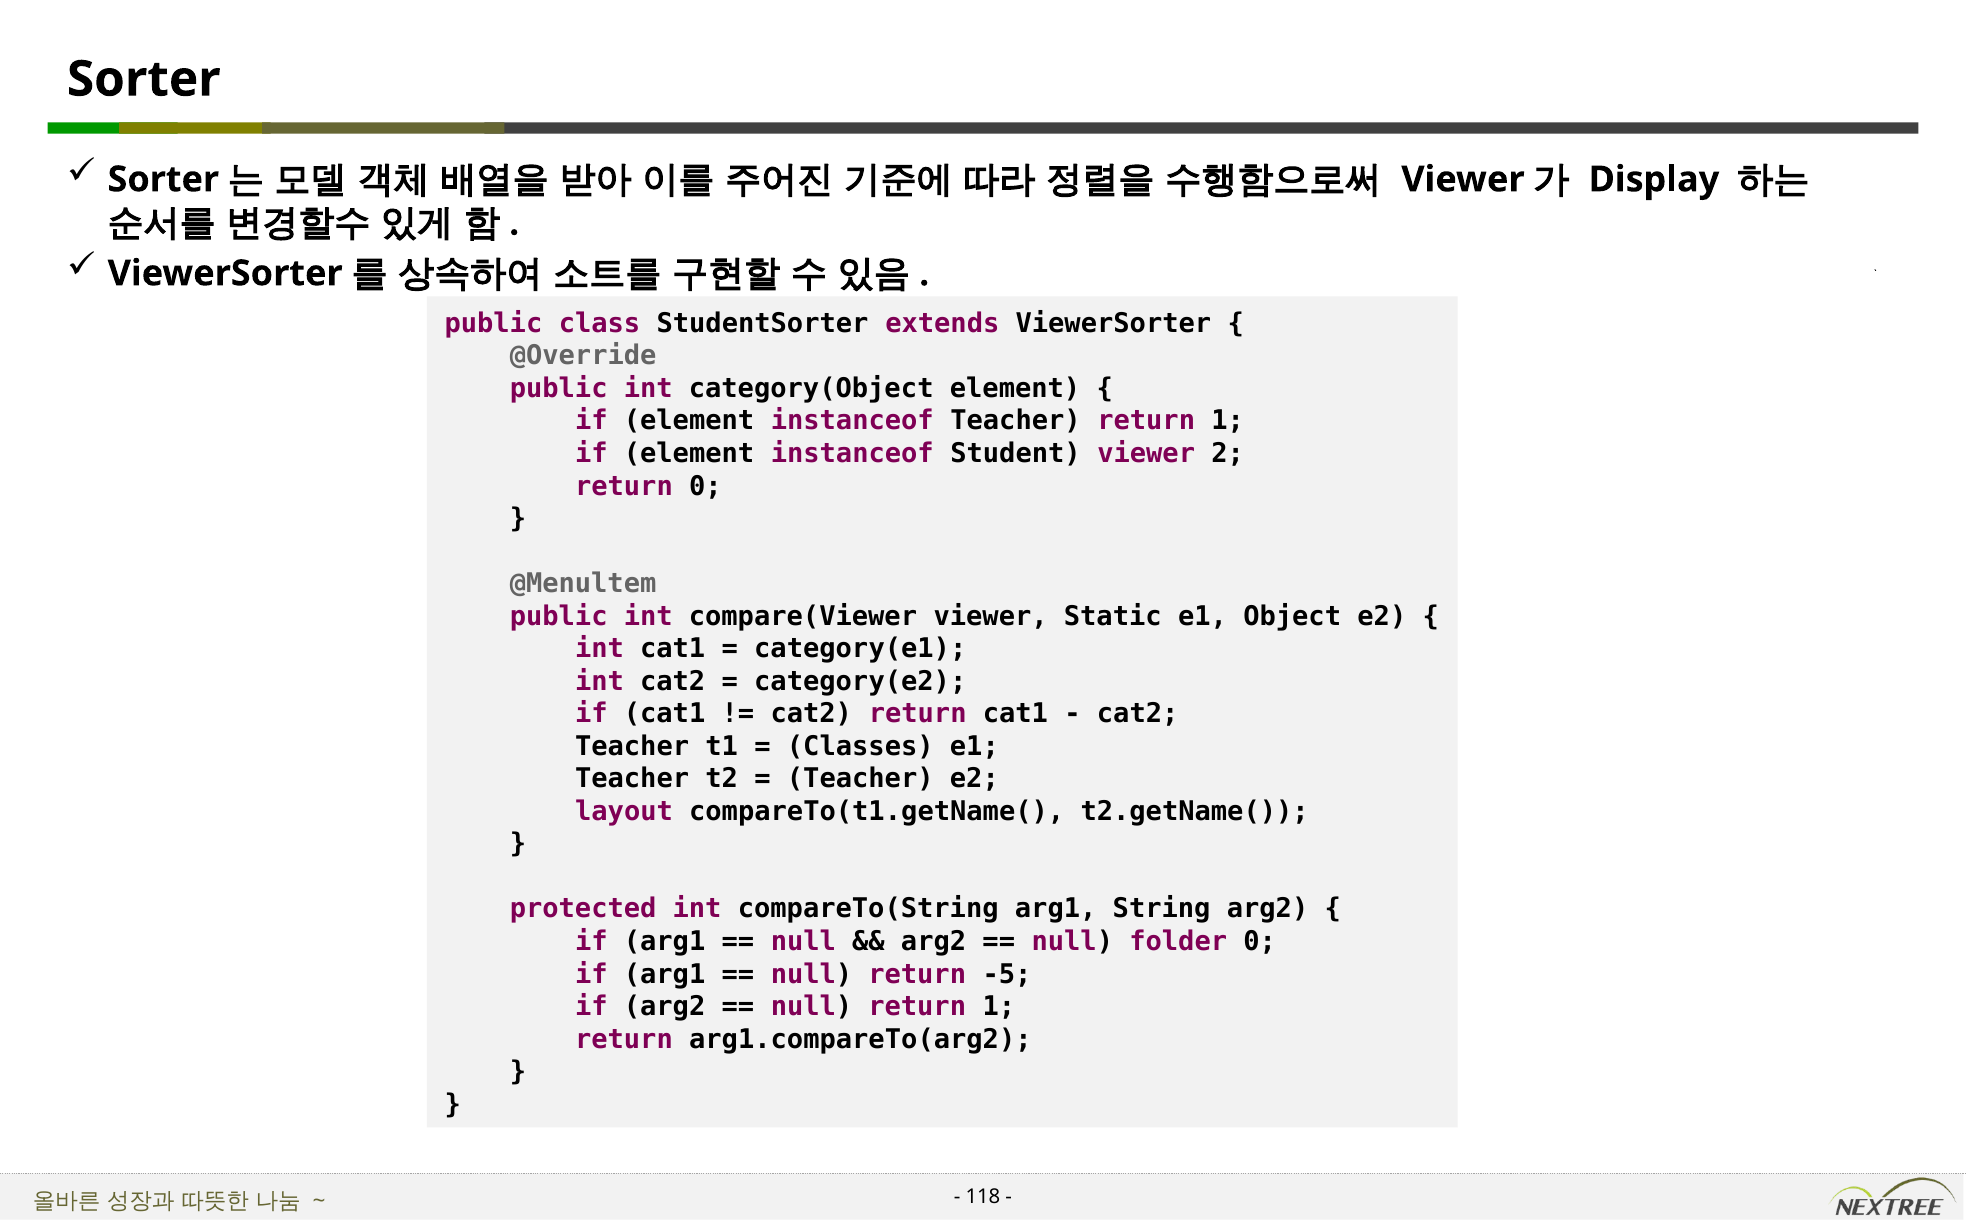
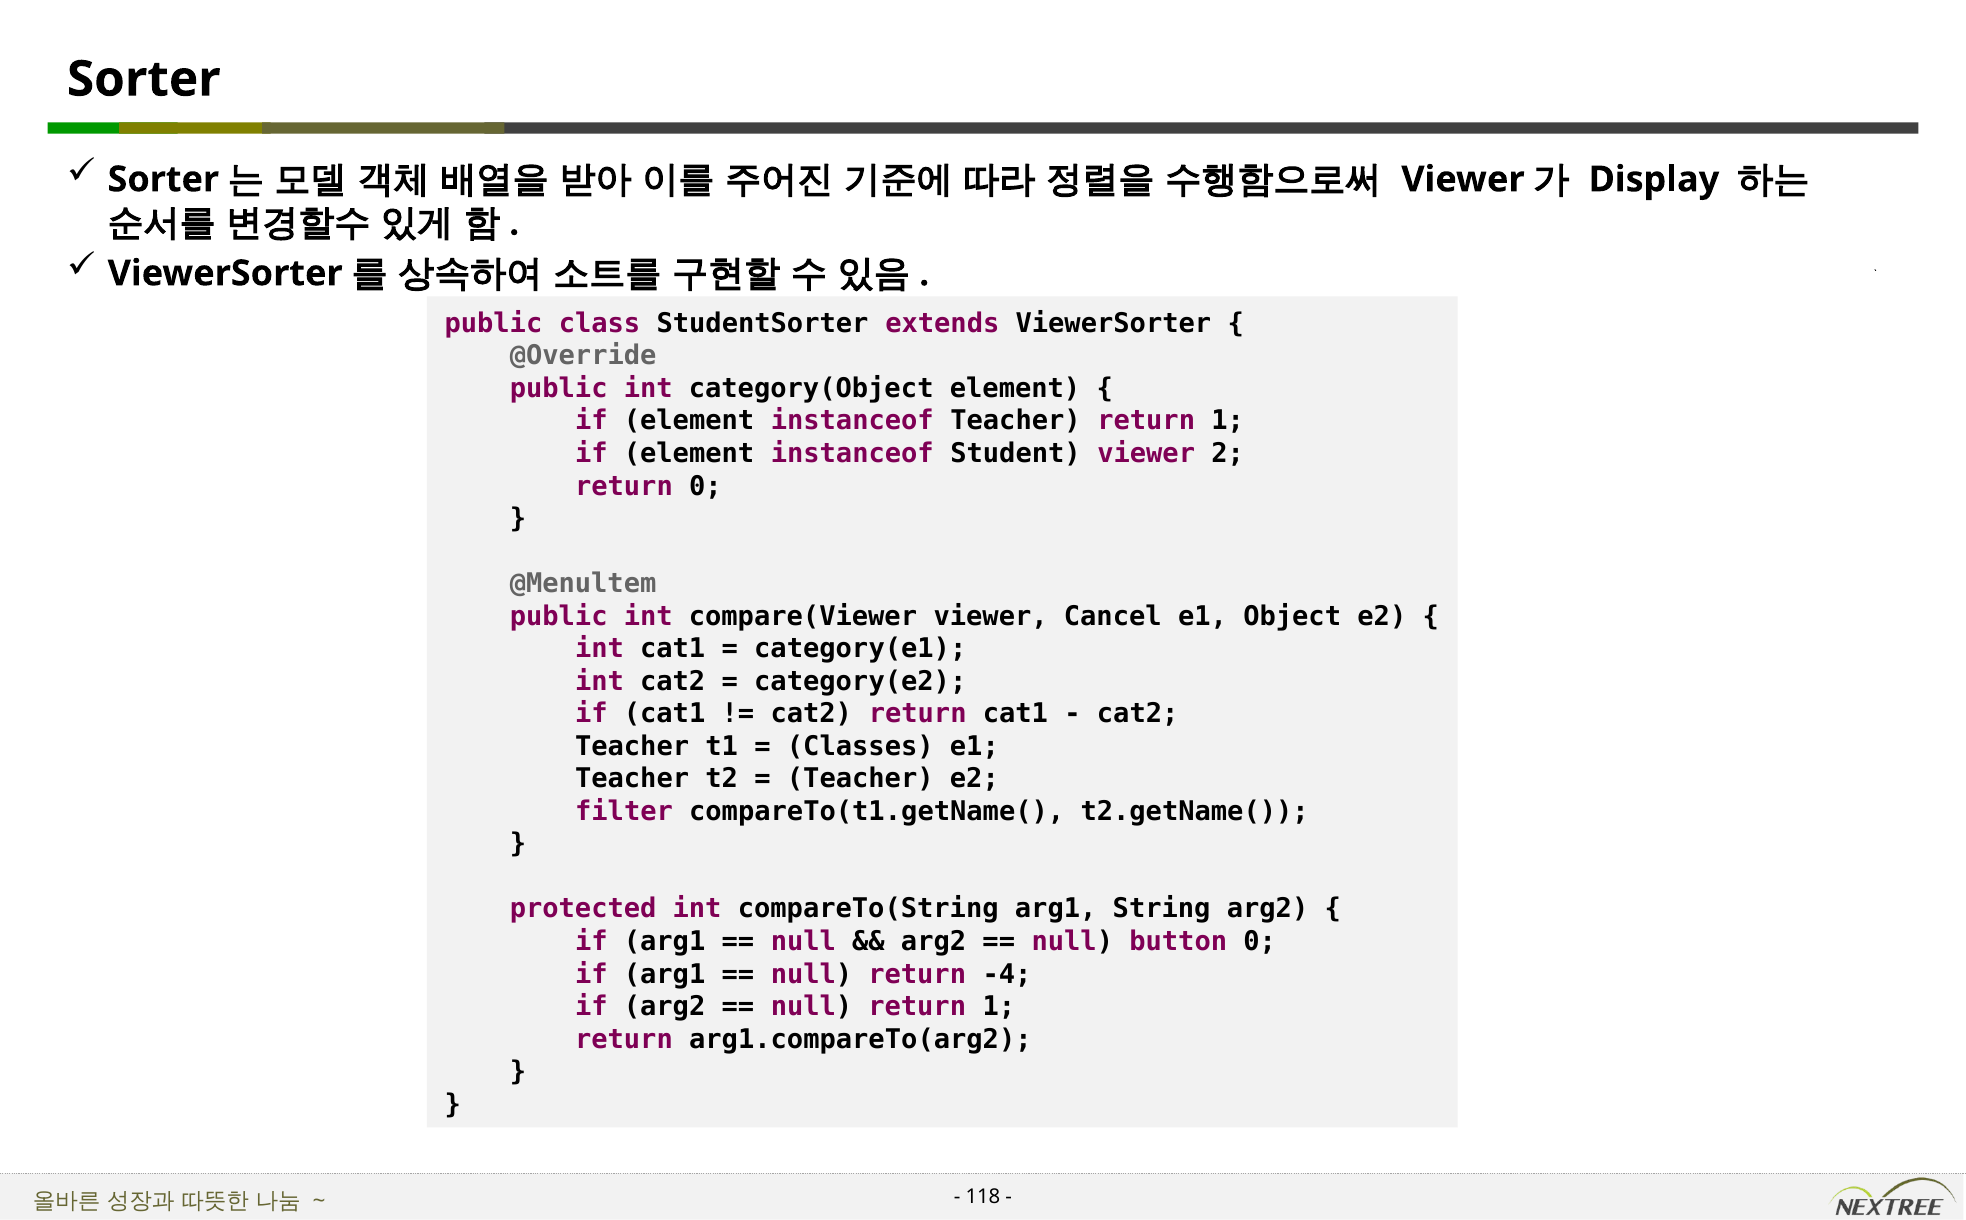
Static: Static -> Cancel
layout: layout -> filter
folder: folder -> button
-5: -5 -> -4
